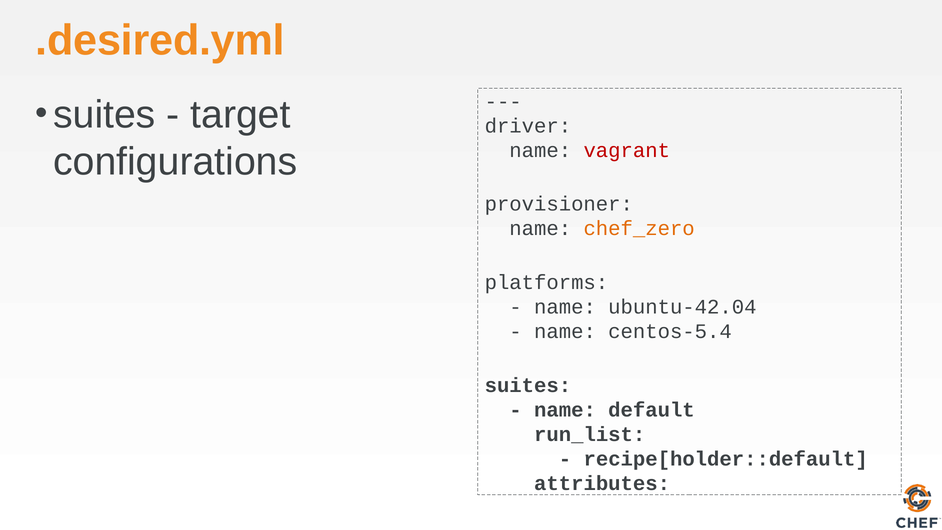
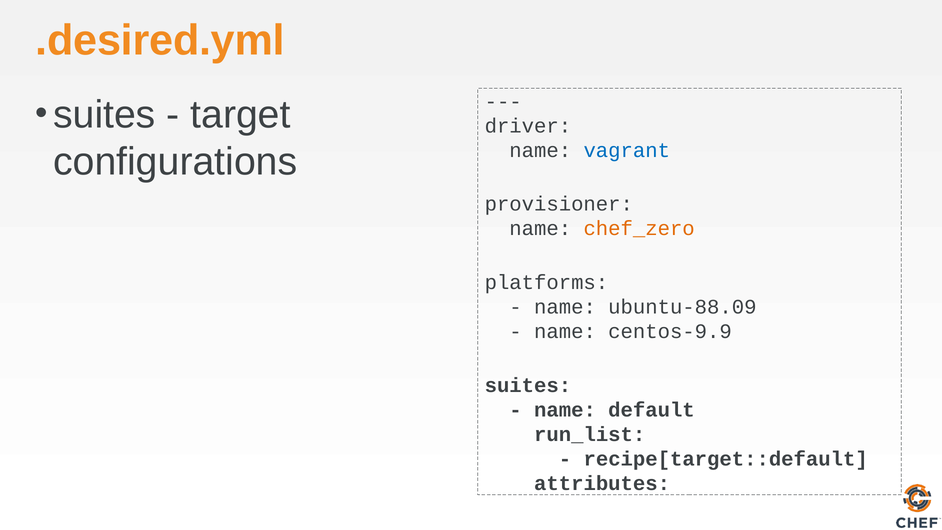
vagrant colour: red -> blue
ubuntu-42.04: ubuntu-42.04 -> ubuntu-88.09
centos-5.4: centos-5.4 -> centos-9.9
recipe[holder::default: recipe[holder::default -> recipe[target::default
